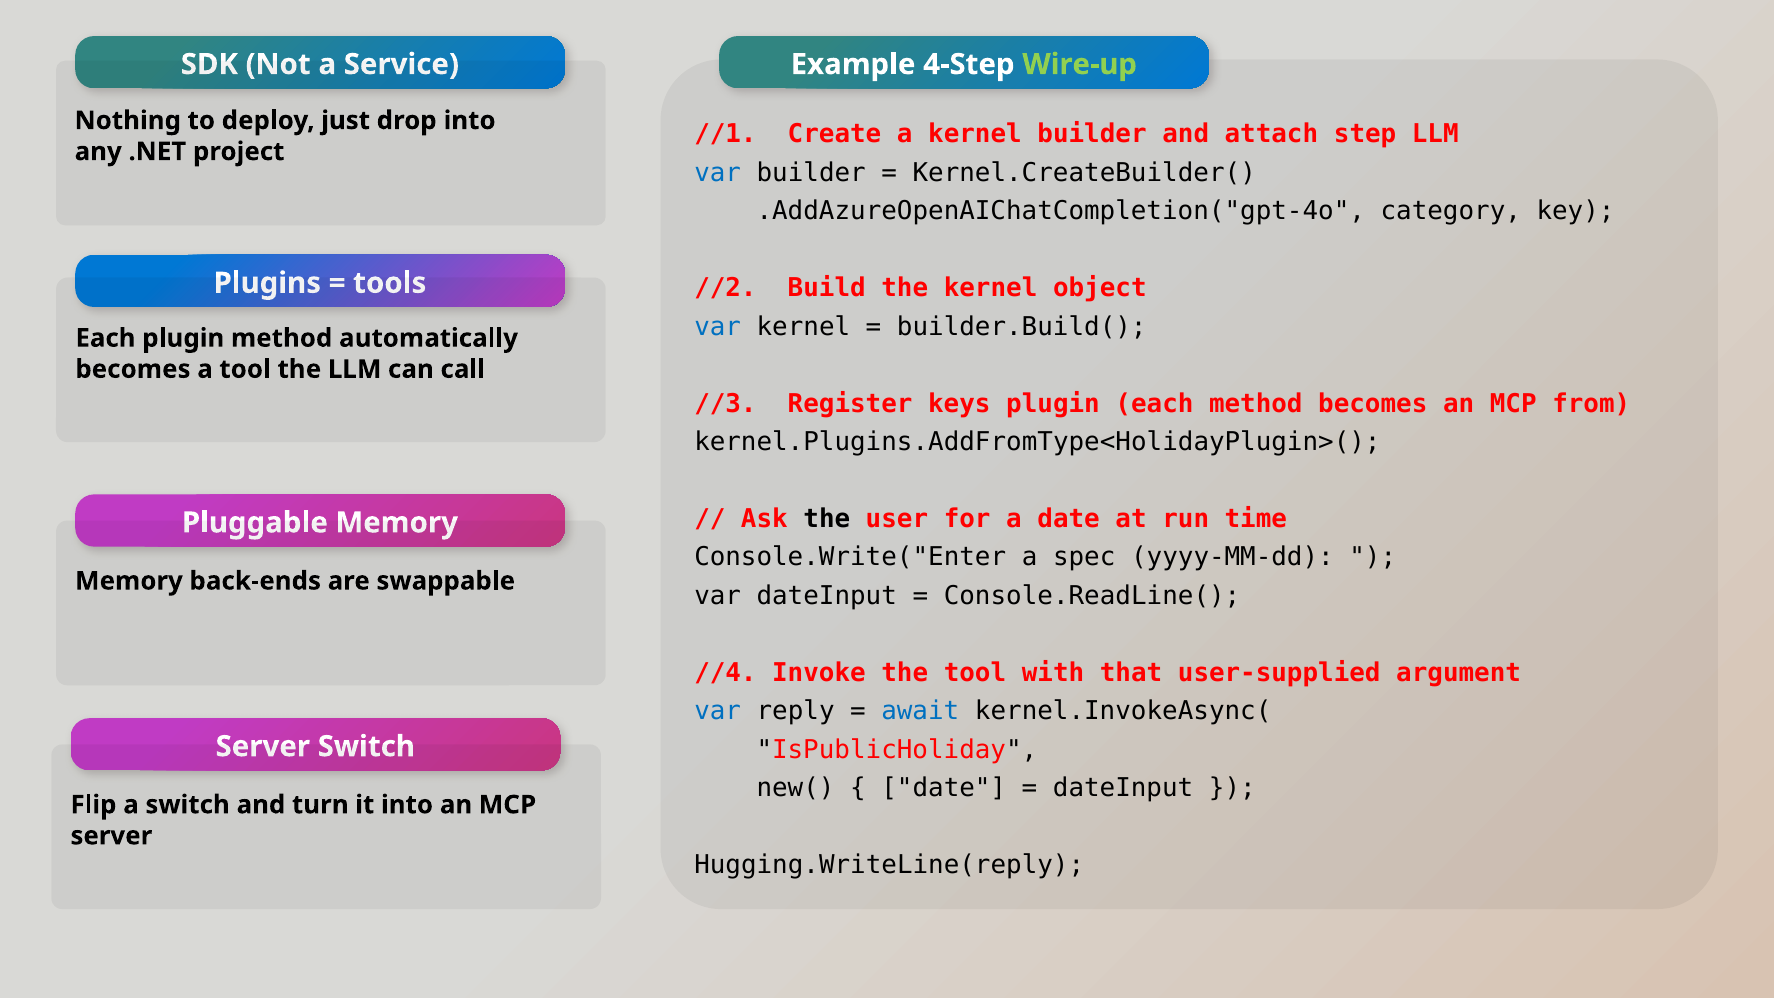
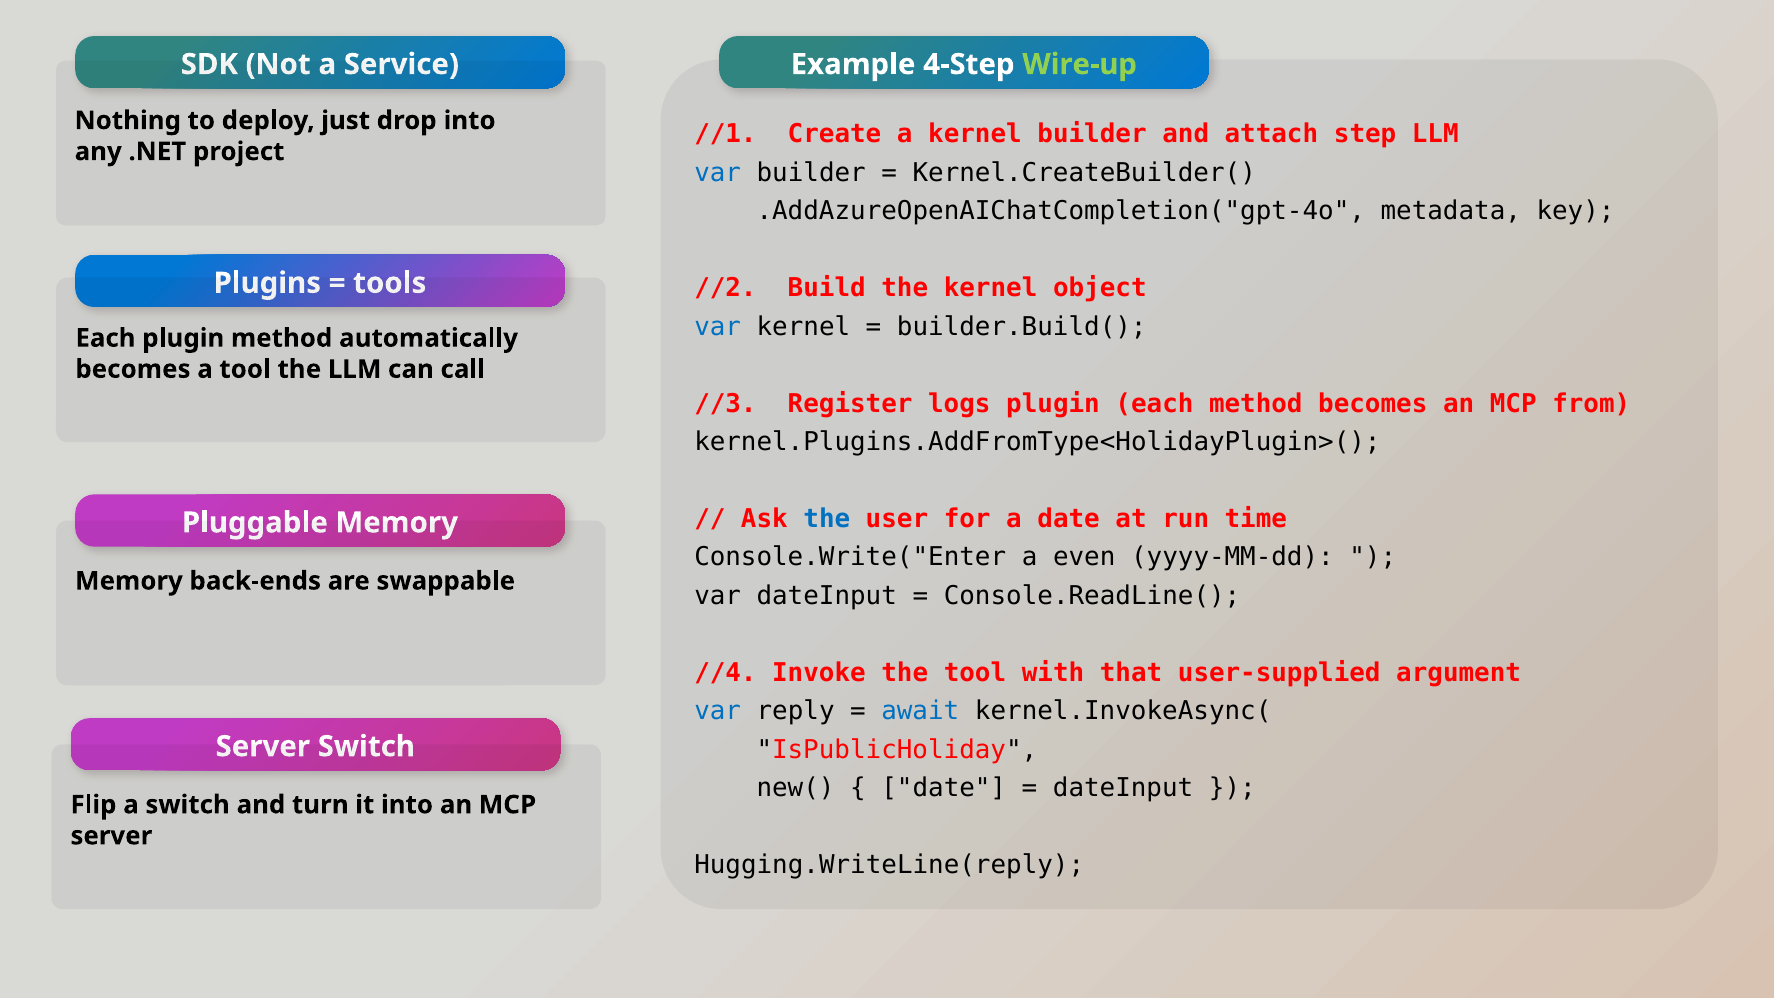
category: category -> metadata
keys: keys -> logs
the at (827, 519) colour: black -> blue
spec: spec -> even
